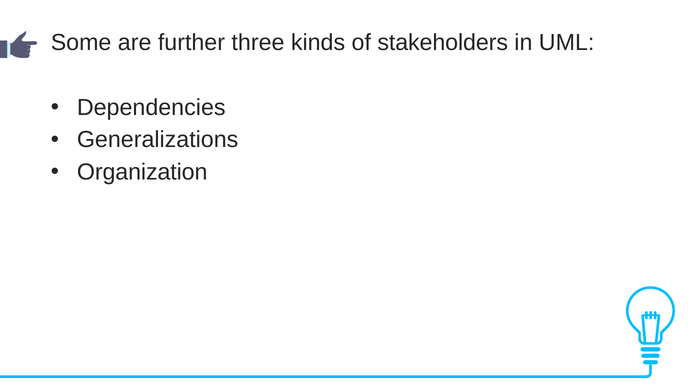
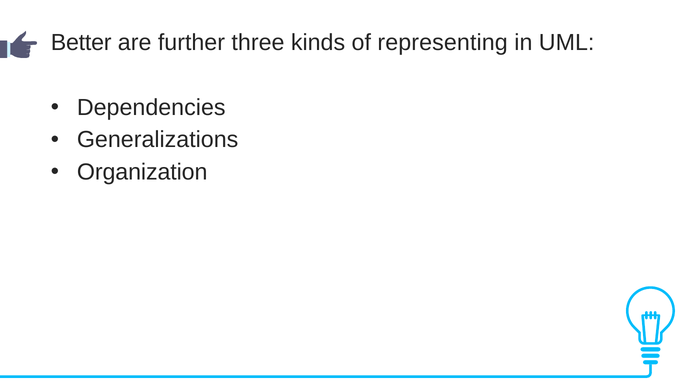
Some: Some -> Better
stakeholders: stakeholders -> representing
